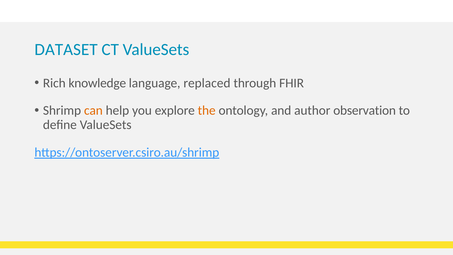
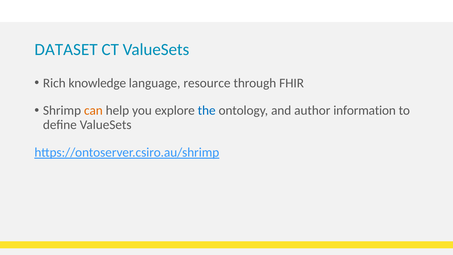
replaced: replaced -> resource
the colour: orange -> blue
observation: observation -> information
